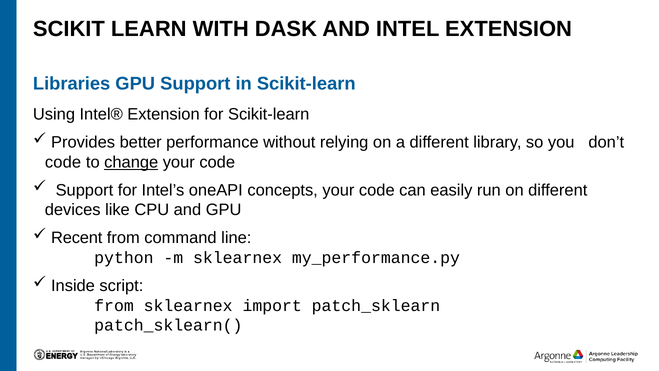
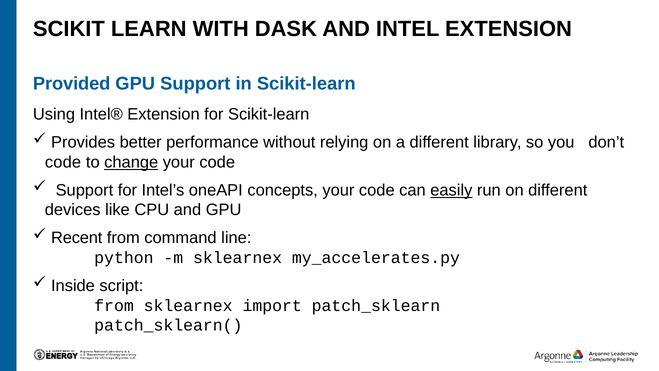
Libraries: Libraries -> Provided
easily underline: none -> present
my_performance.py: my_performance.py -> my_accelerates.py
